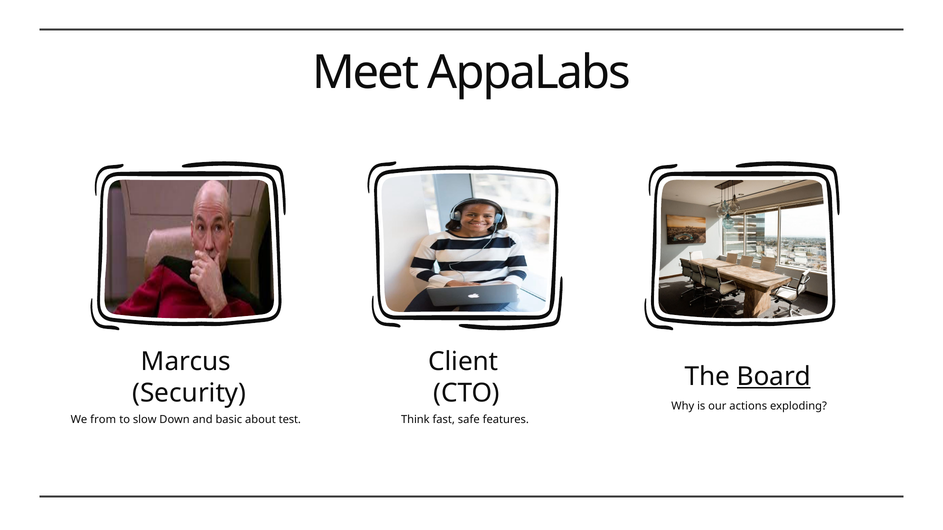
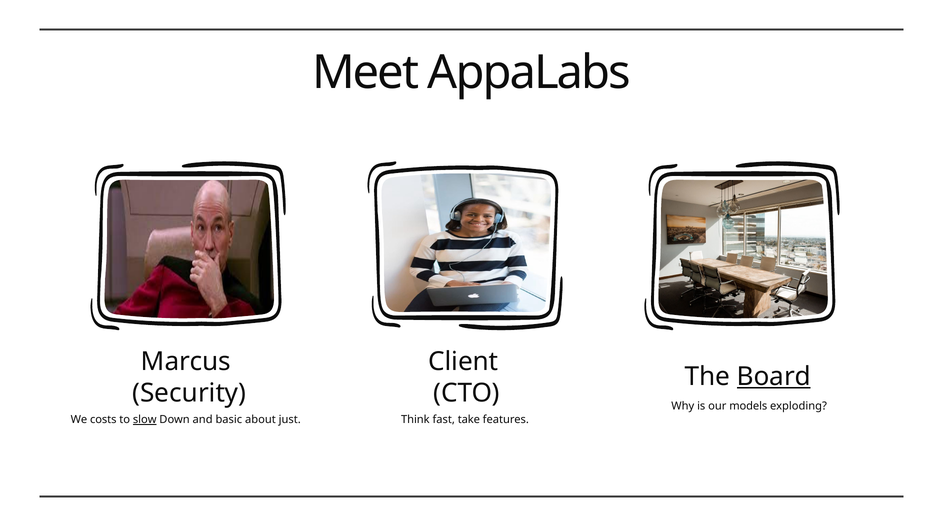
actions: actions -> models
from: from -> costs
slow underline: none -> present
test: test -> just
safe: safe -> take
